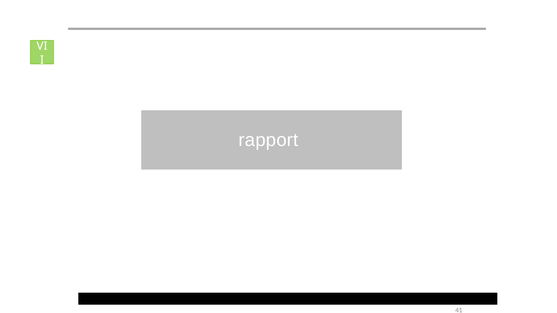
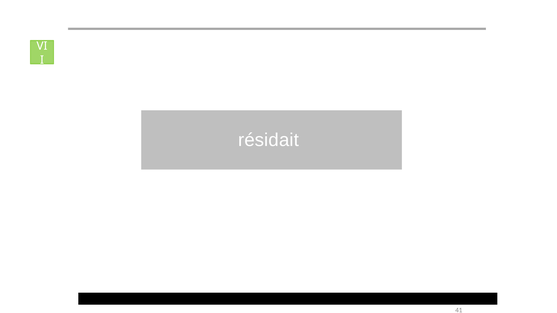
rapport: rapport -> résidait
